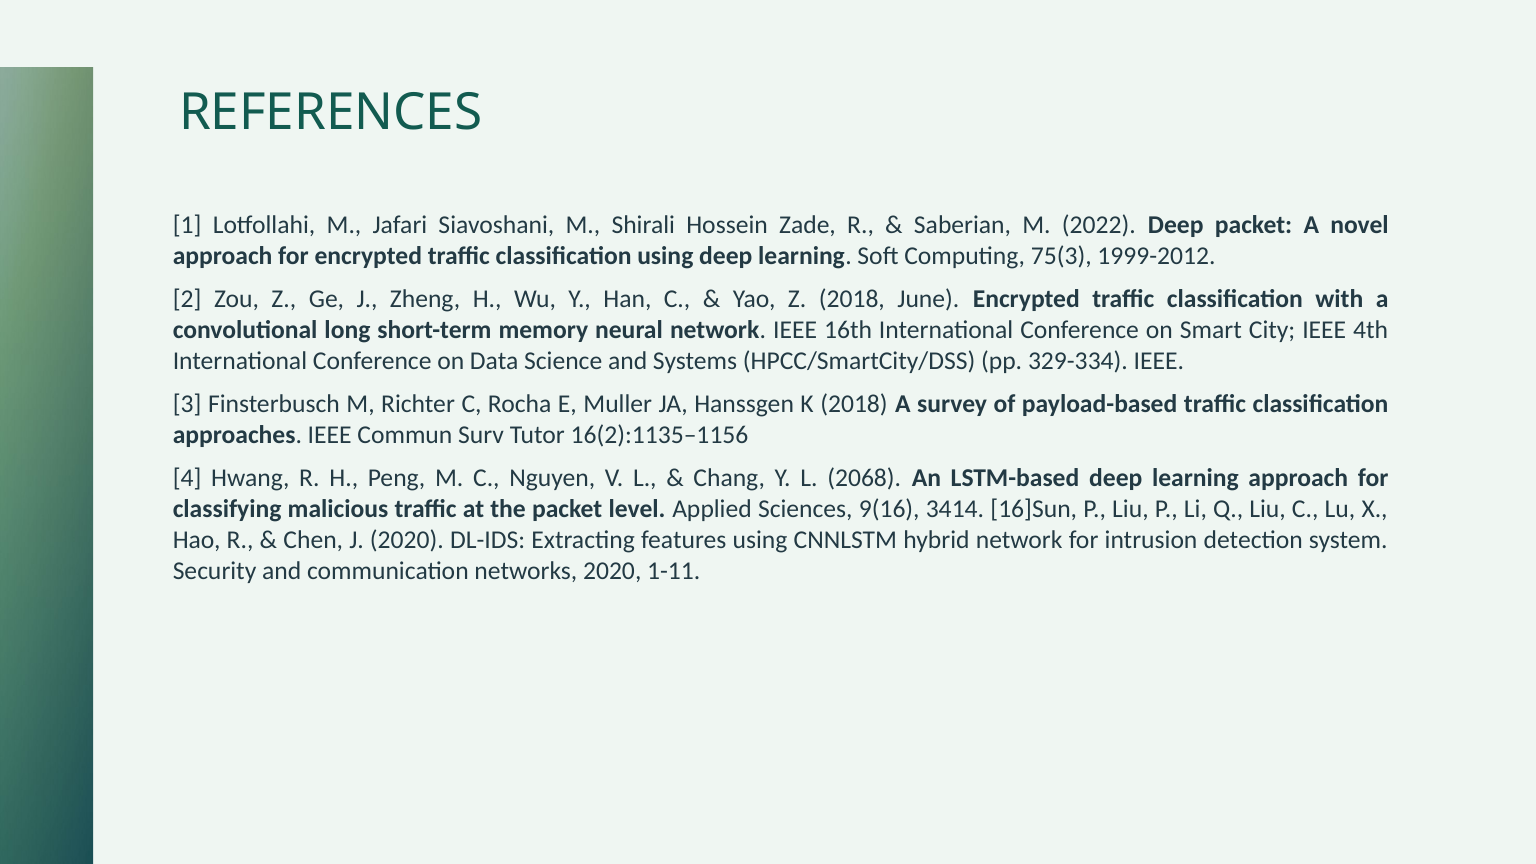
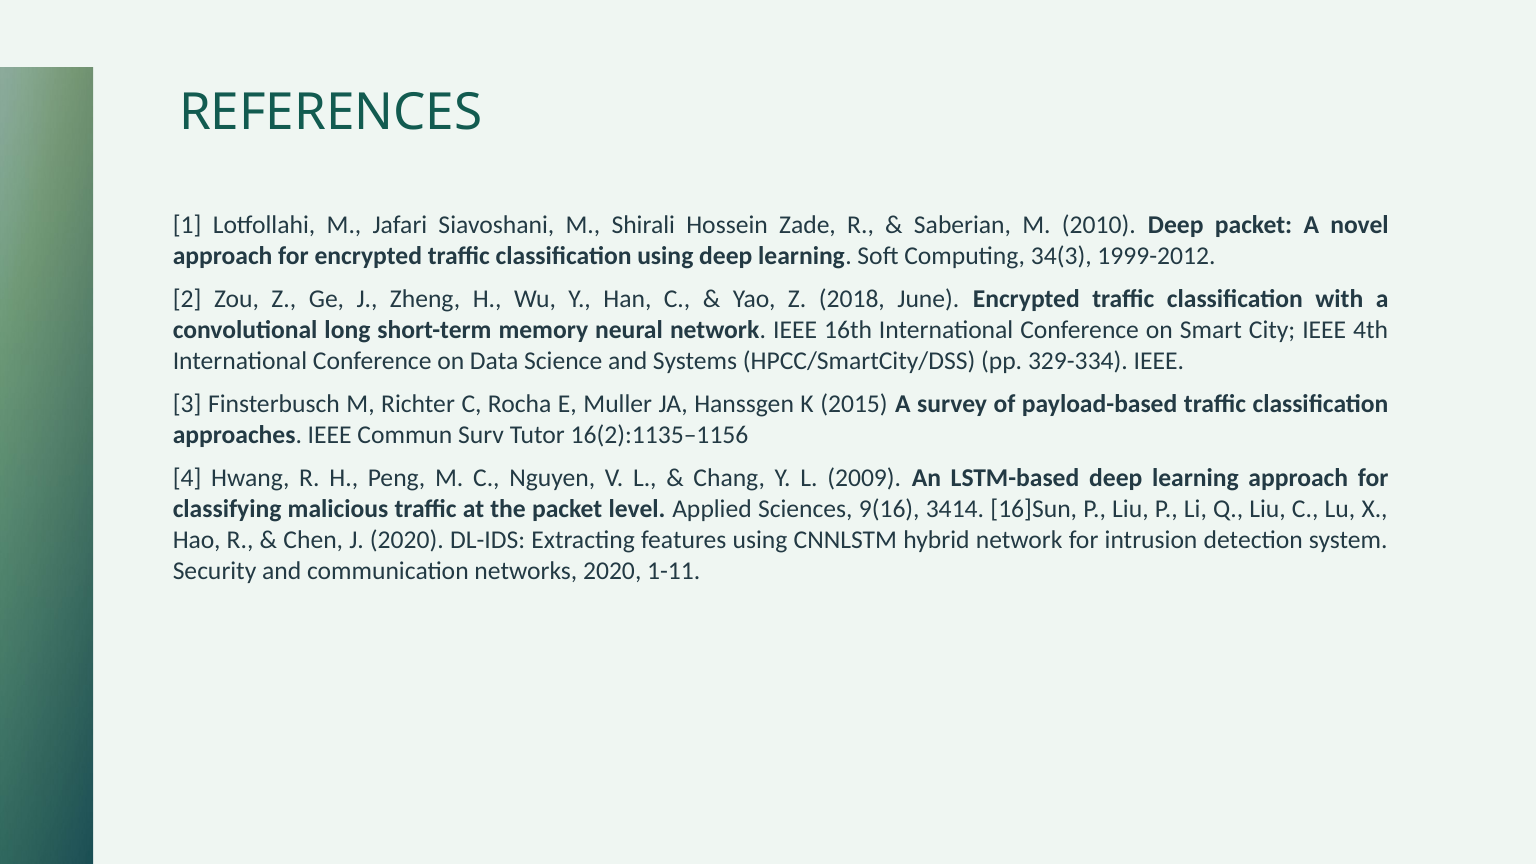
2022: 2022 -> 2010
75(3: 75(3 -> 34(3
K 2018: 2018 -> 2015
2068: 2068 -> 2009
